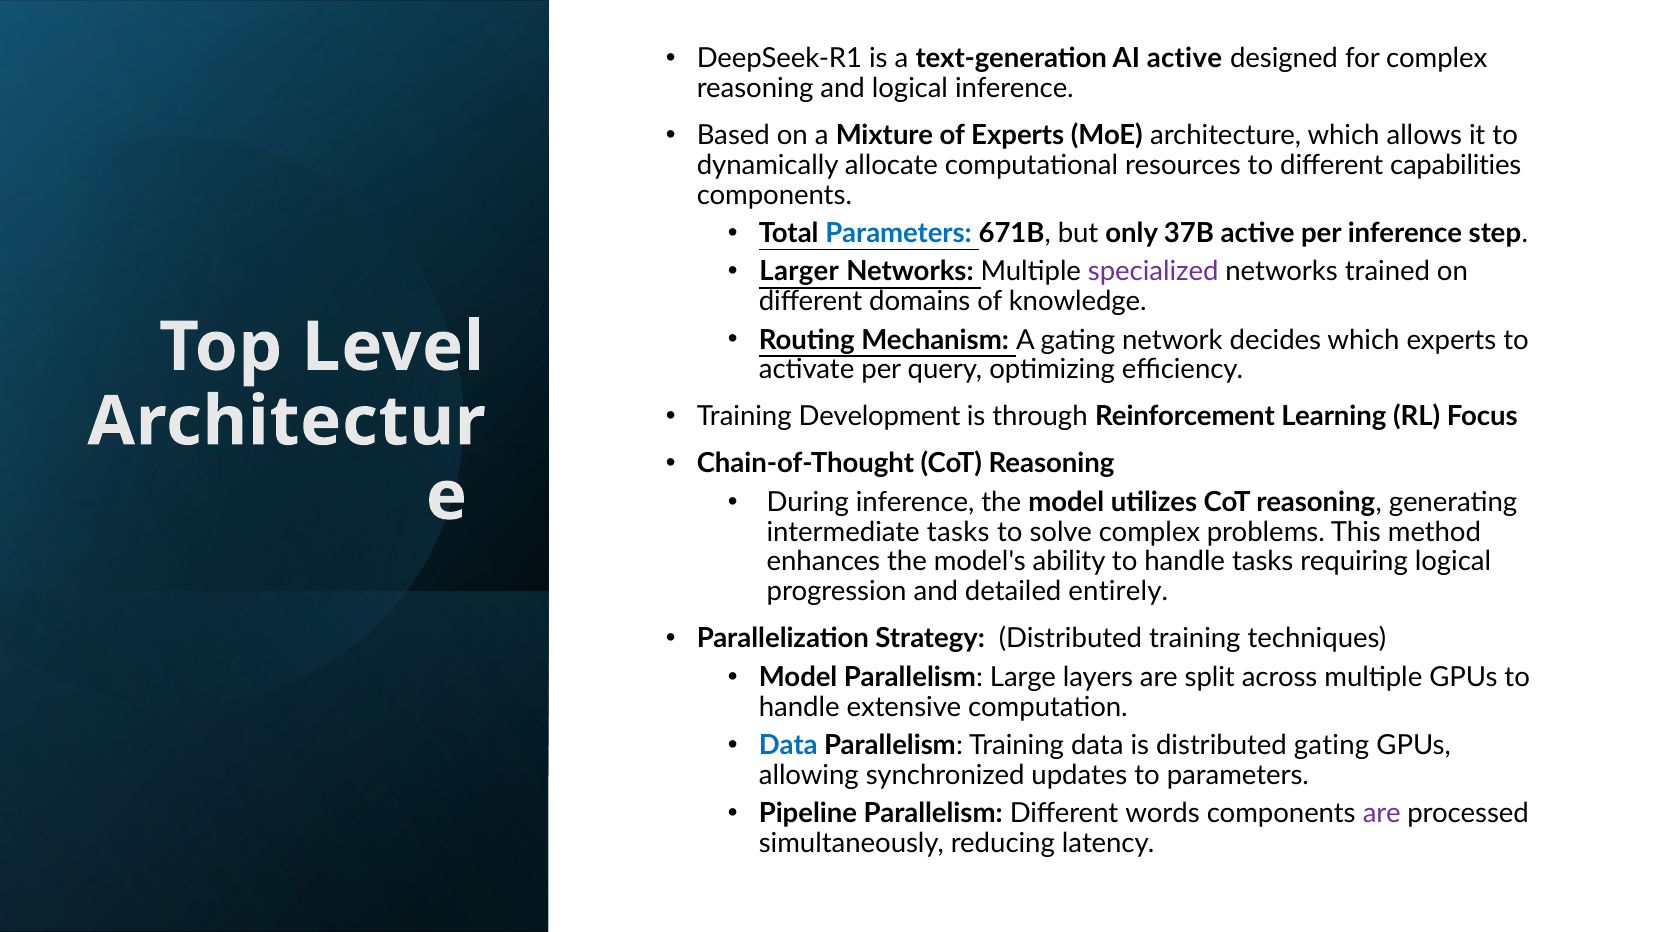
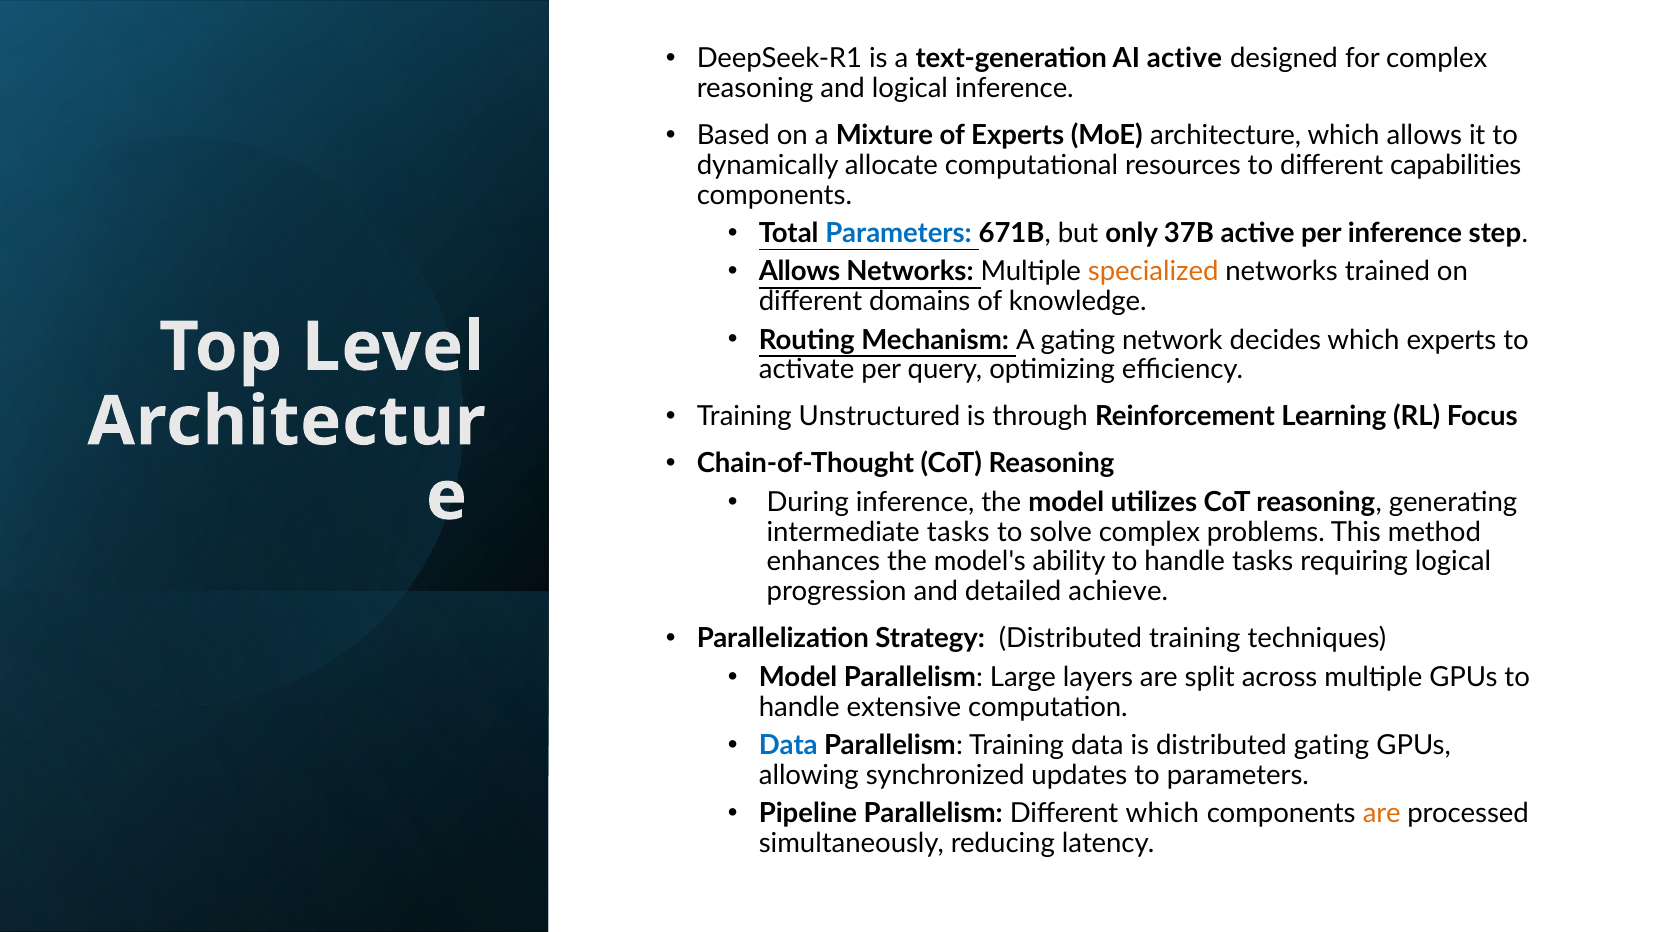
Larger at (799, 272): Larger -> Allows
specialized colour: purple -> orange
Development: Development -> Unstructured
entirely: entirely -> achieve
Different words: words -> which
are at (1382, 813) colour: purple -> orange
